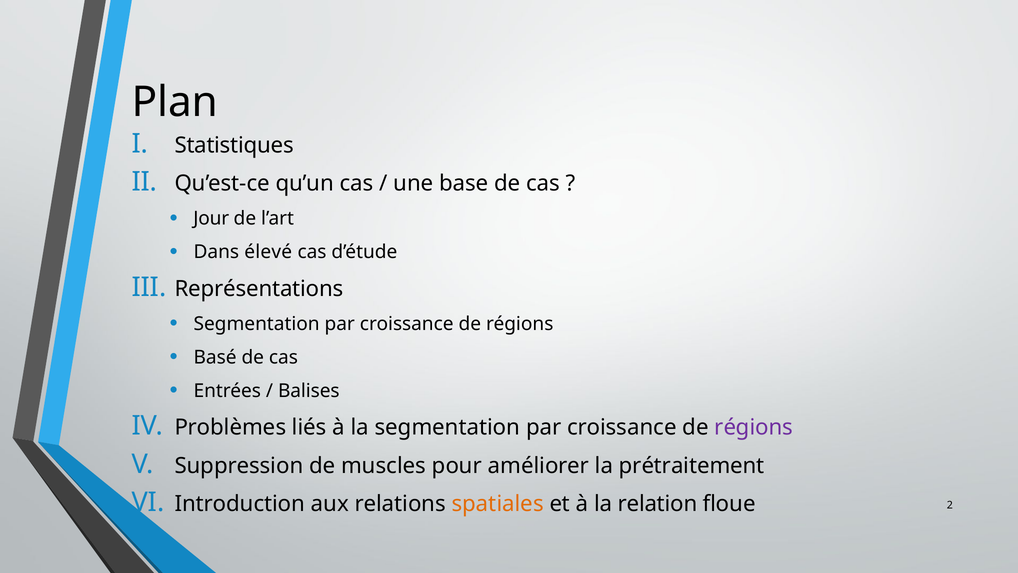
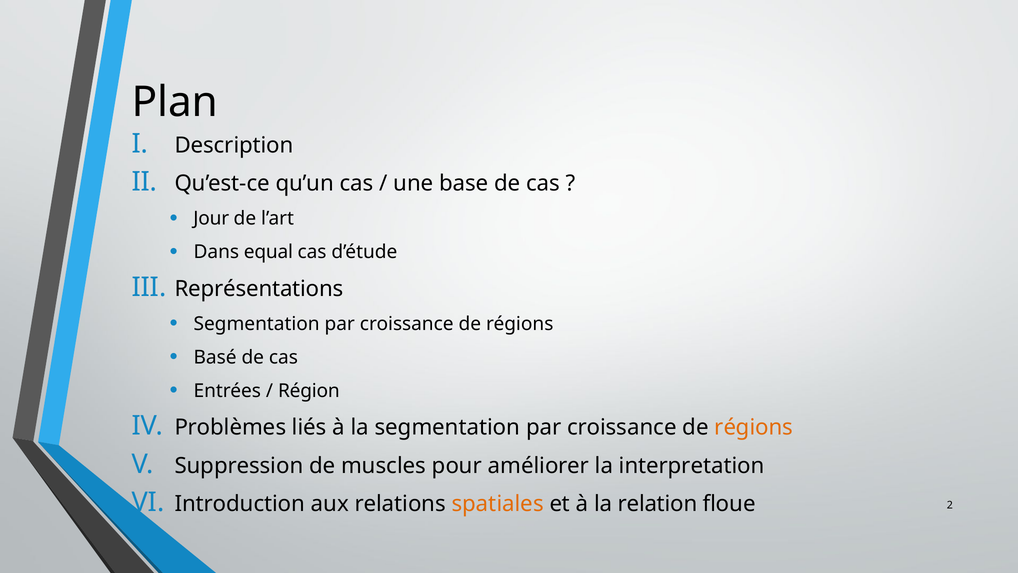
Statistiques: Statistiques -> Description
élevé: élevé -> equal
Balises: Balises -> Région
régions at (754, 427) colour: purple -> orange
prétraitement: prétraitement -> interpretation
